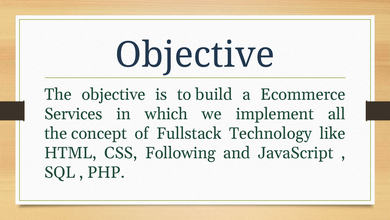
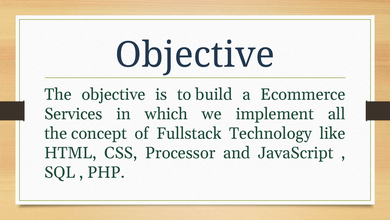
Following: Following -> Processor
